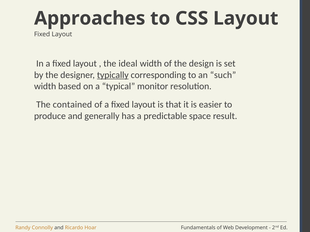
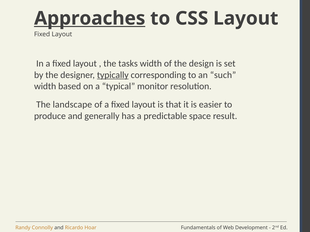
Approaches underline: none -> present
ideal: ideal -> tasks
contained: contained -> landscape
